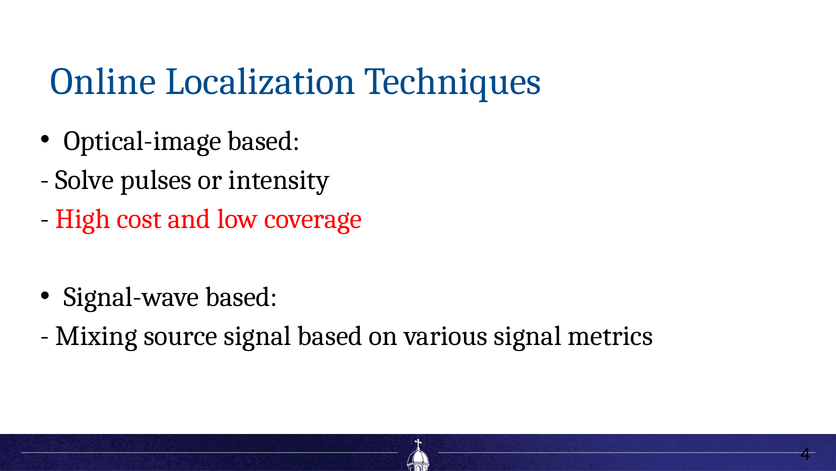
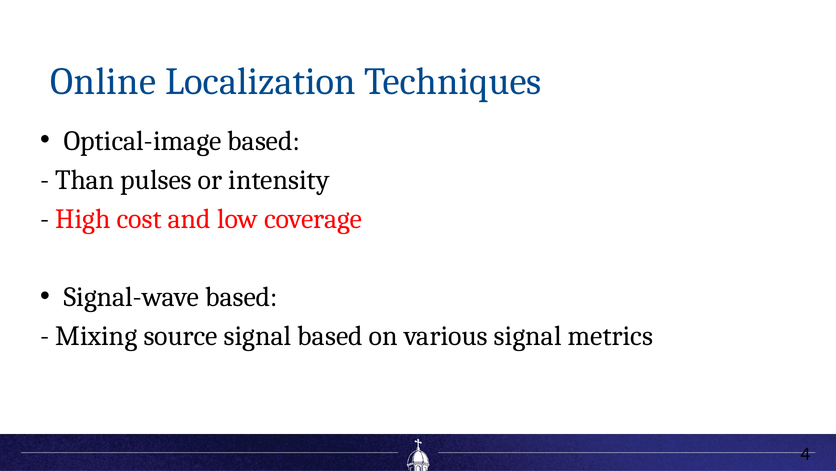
Solve: Solve -> Than
